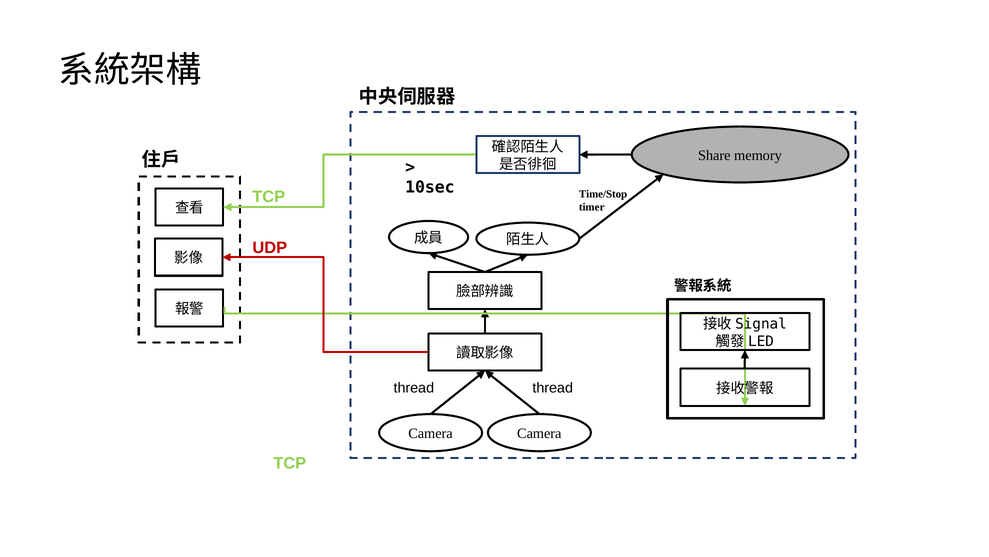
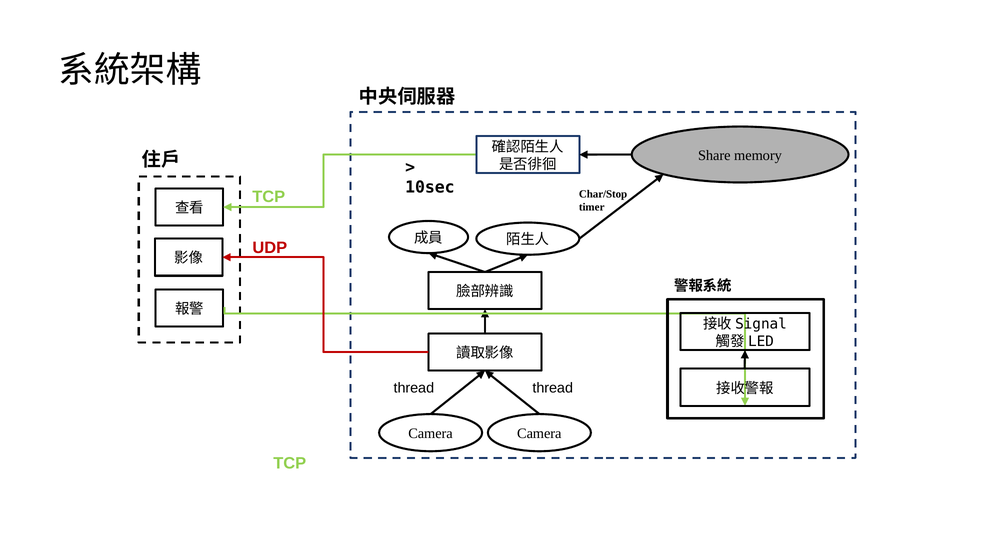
Time/Stop: Time/Stop -> Char/Stop
